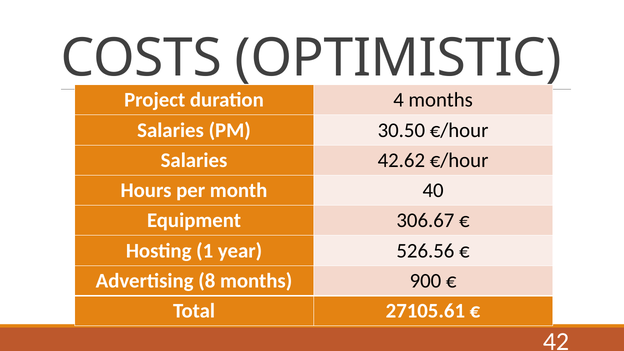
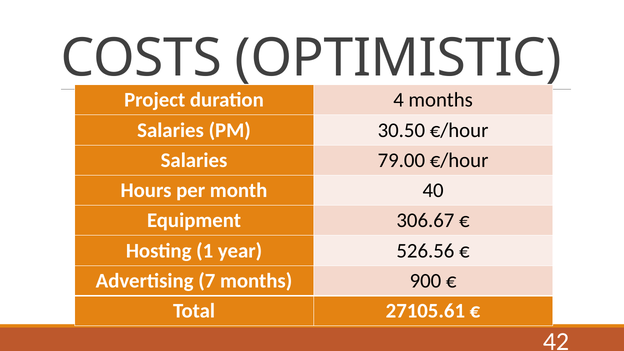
42.62: 42.62 -> 79.00
8: 8 -> 7
